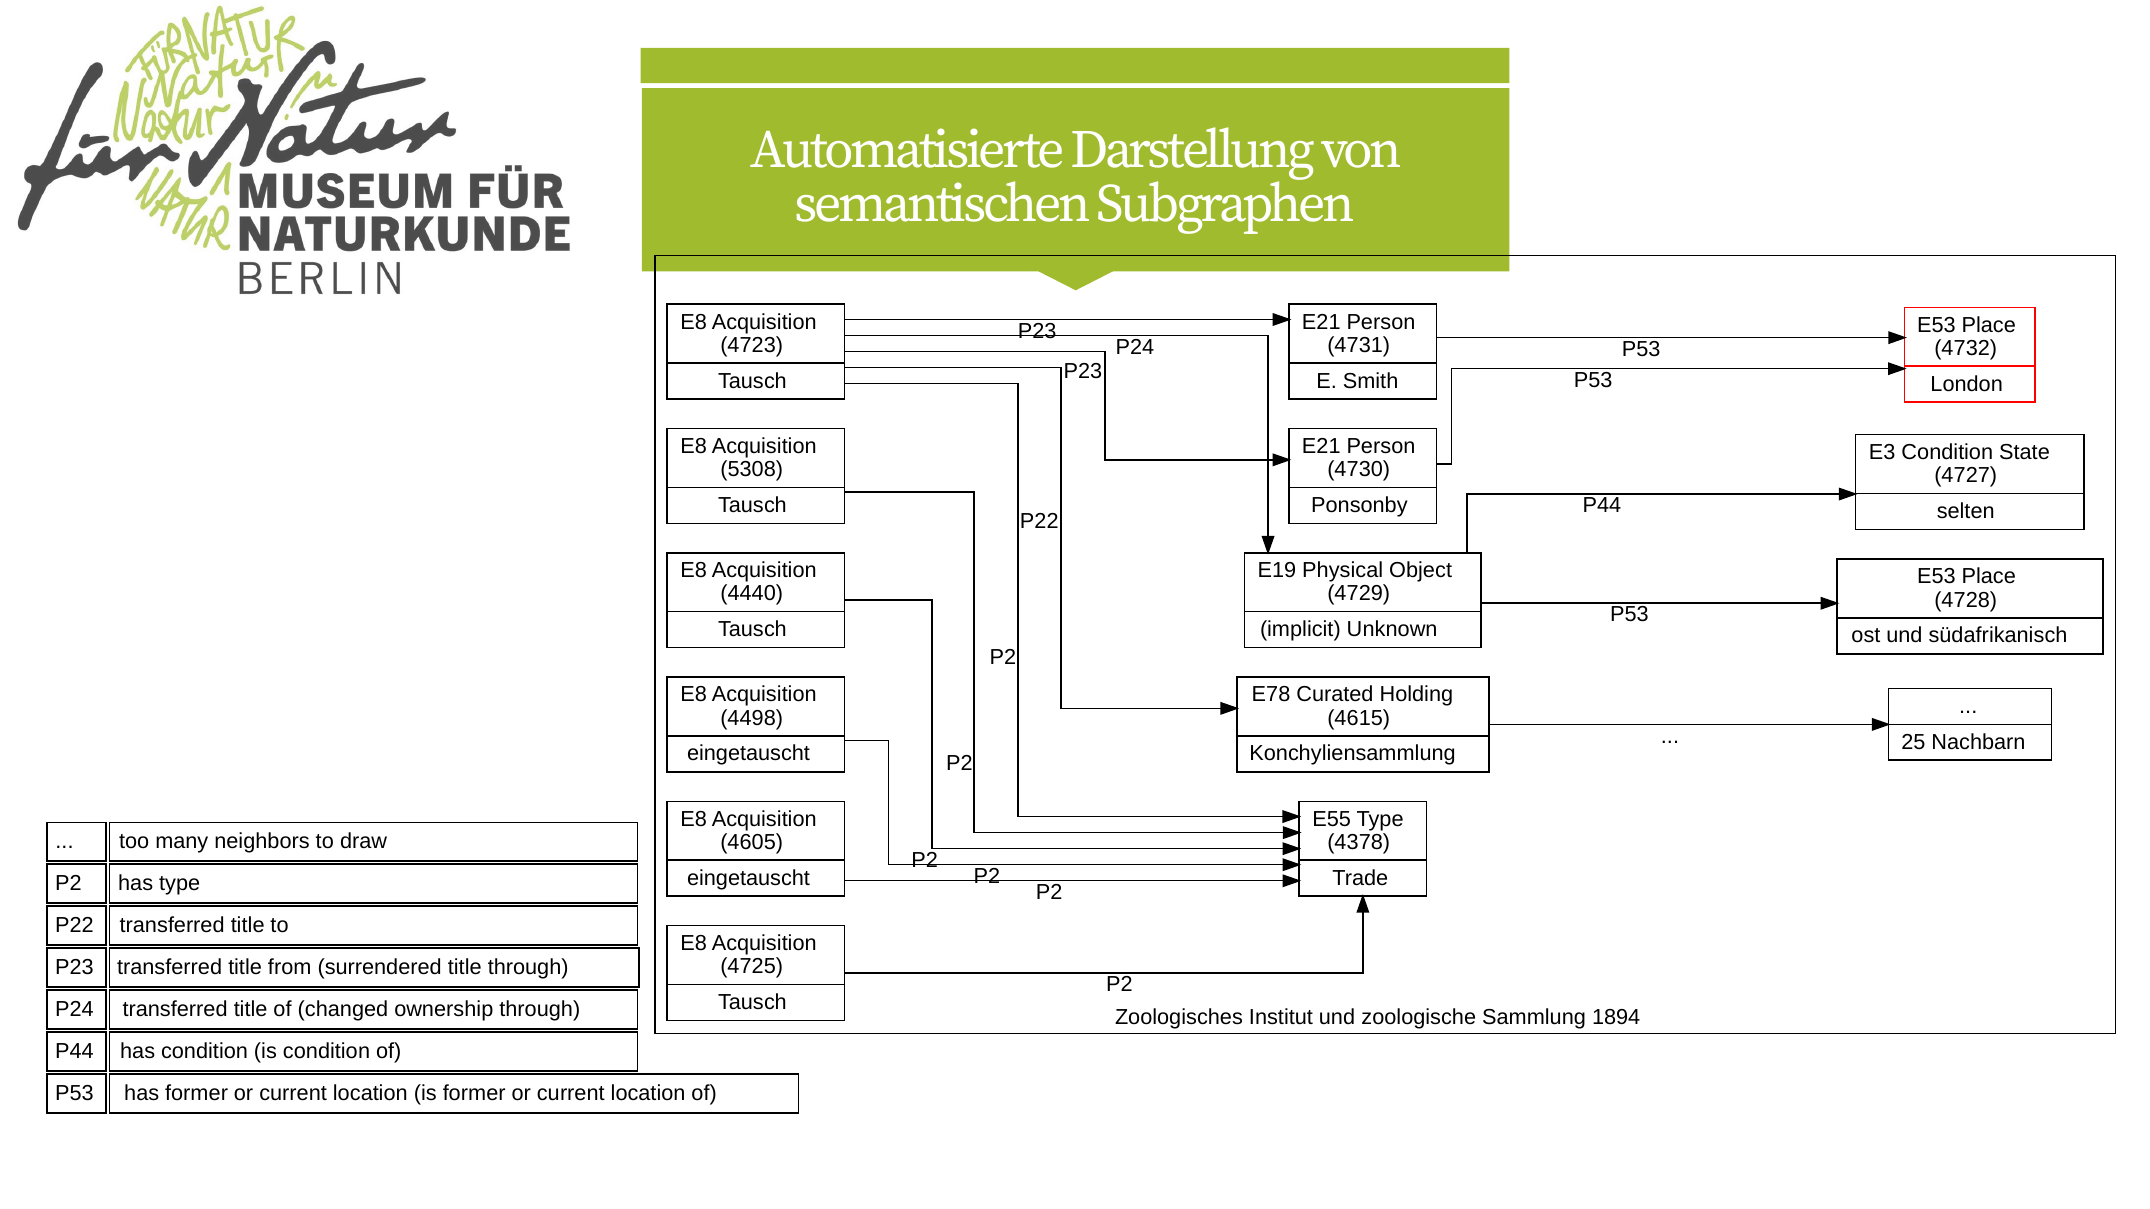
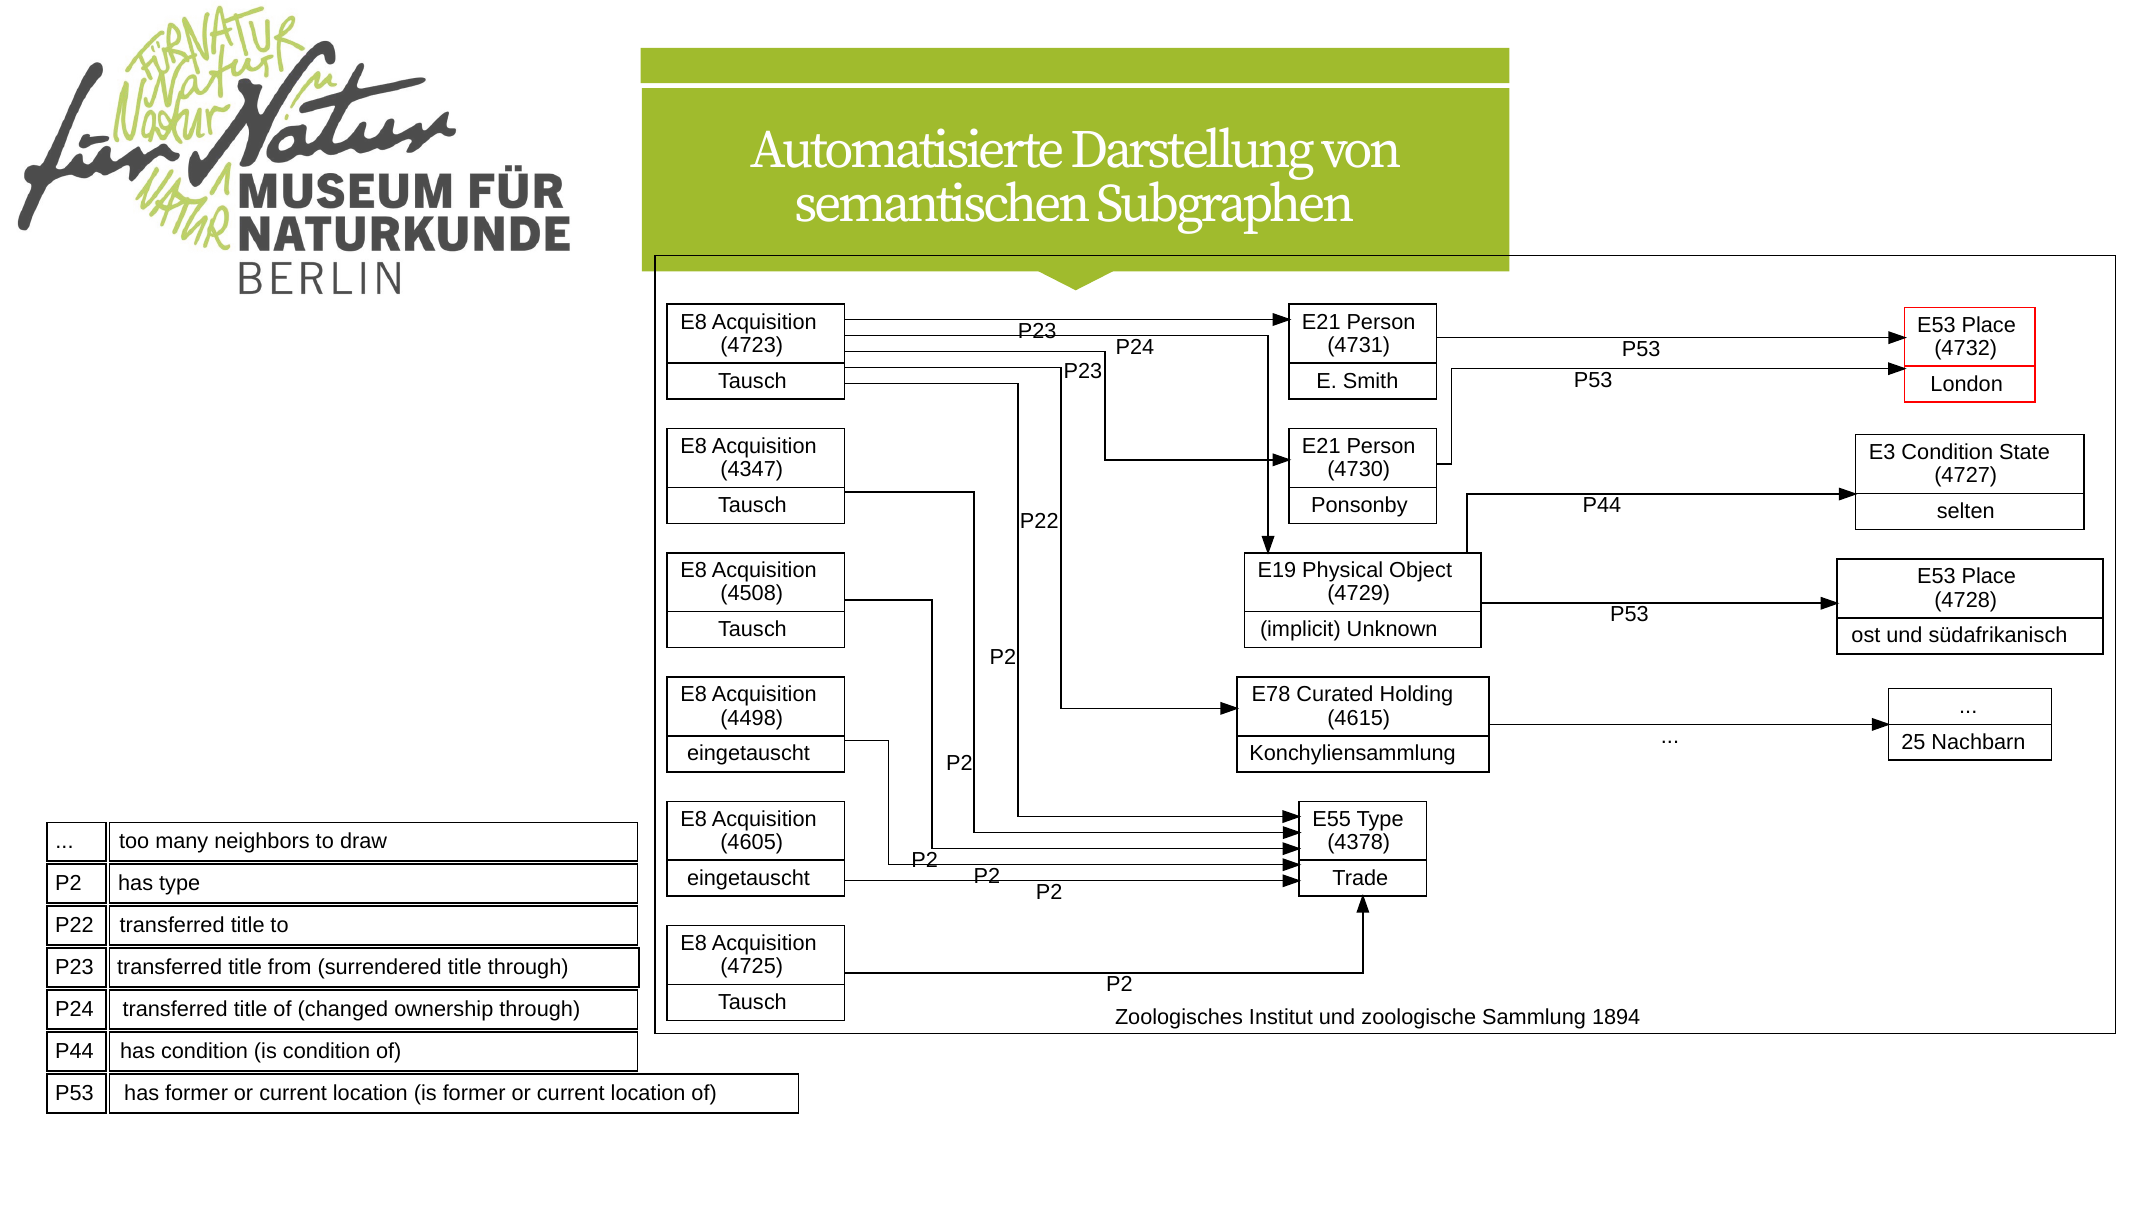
5308: 5308 -> 4347
4440: 4440 -> 4508
